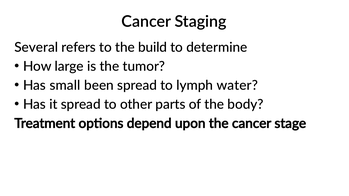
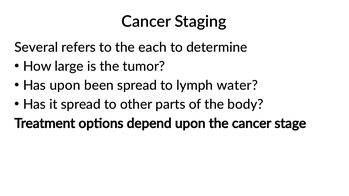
build: build -> each
Has small: small -> upon
